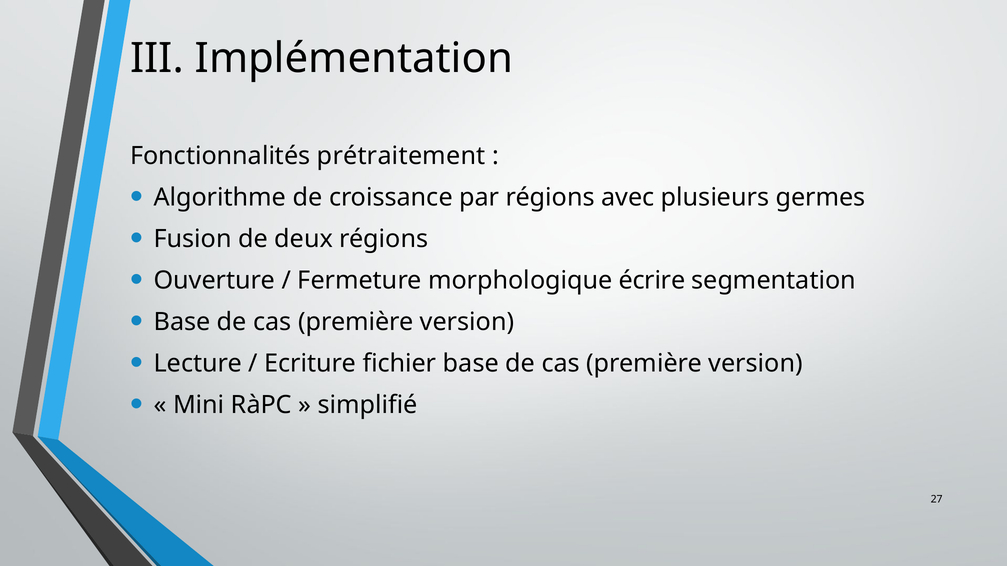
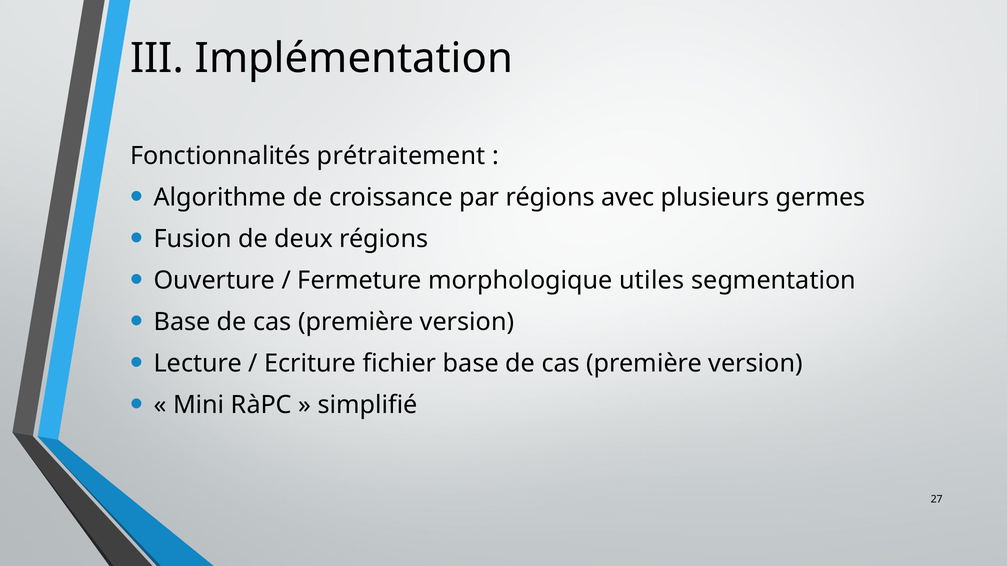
écrire: écrire -> utiles
